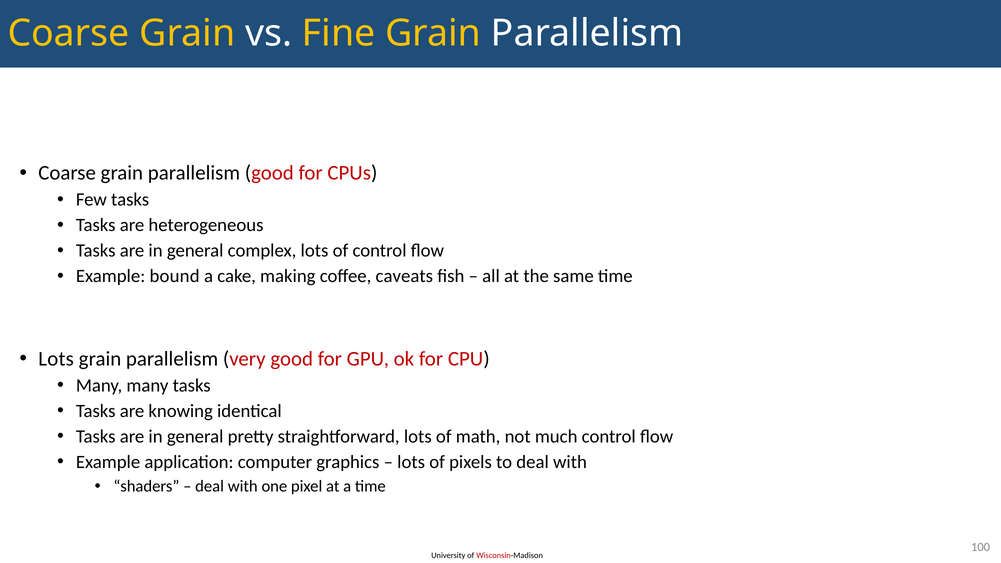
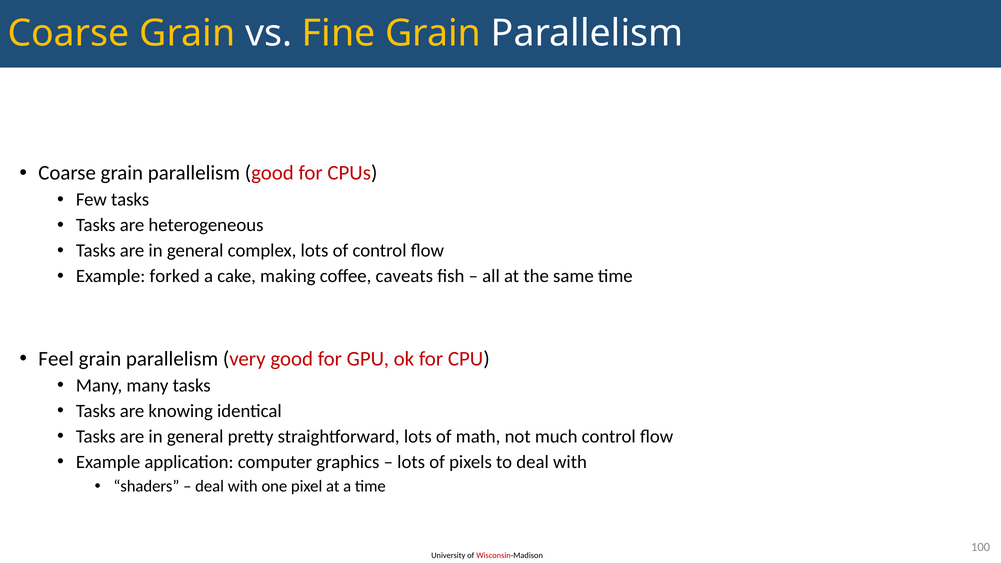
bound: bound -> forked
Lots at (56, 359): Lots -> Feel
